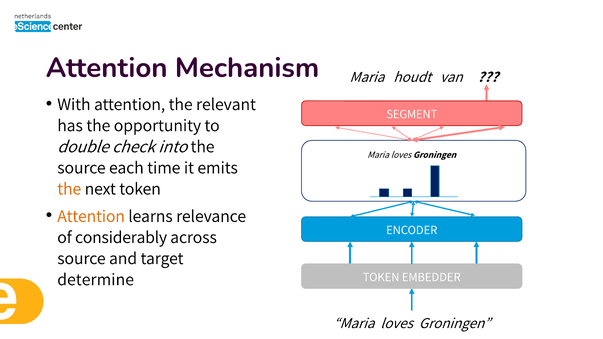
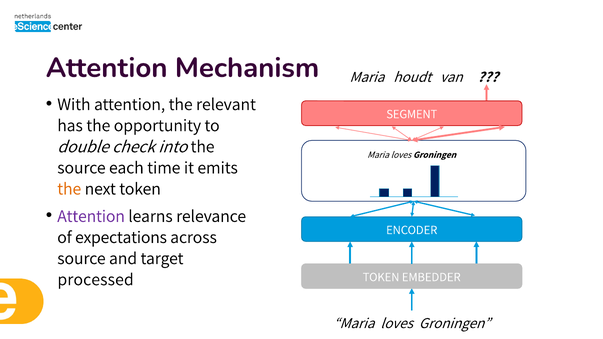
Attention at (91, 216) colour: orange -> purple
considerably: considerably -> expectations
determine: determine -> processed
